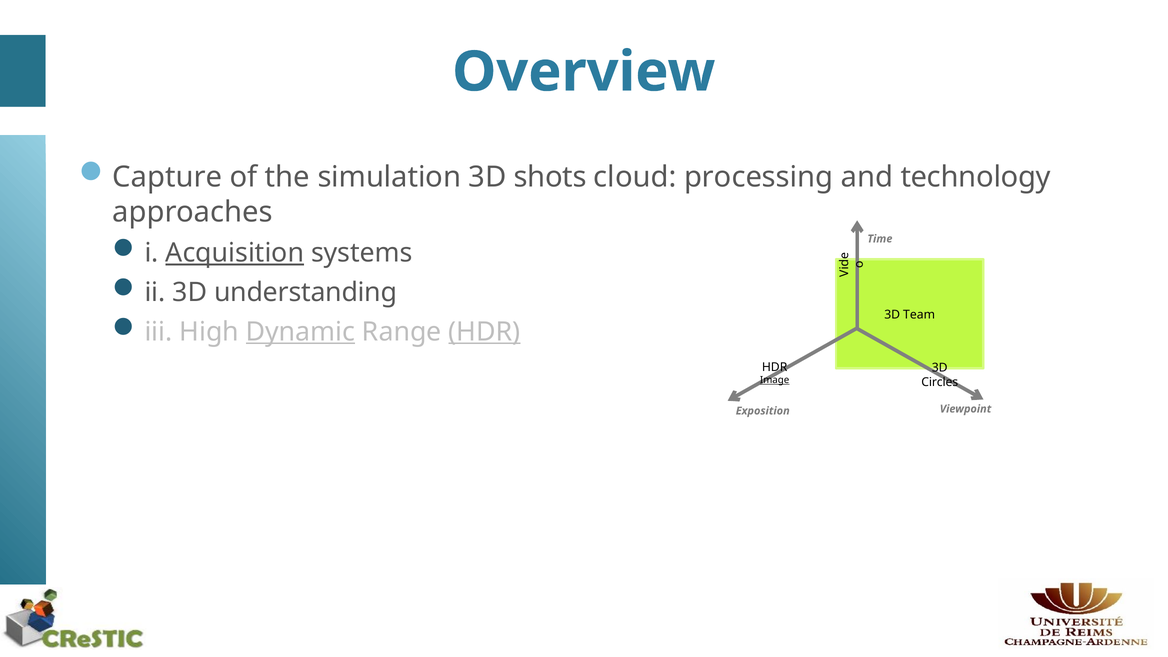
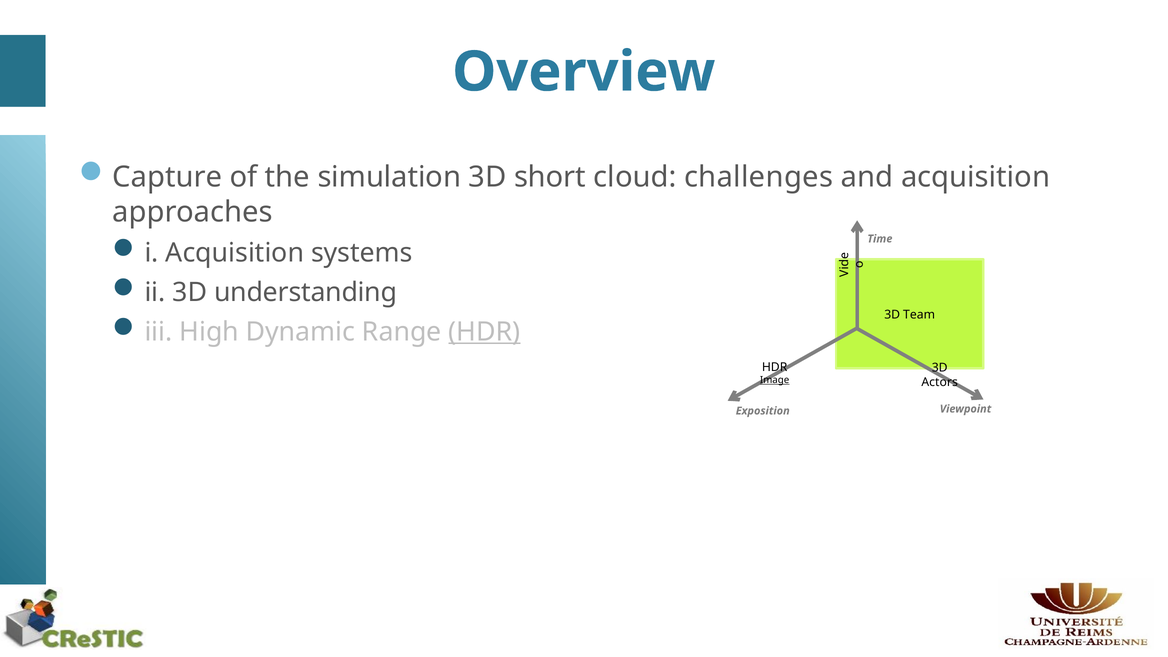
shots: shots -> short
processing: processing -> challenges
and technology: technology -> acquisition
Acquisition at (235, 253) underline: present -> none
Dynamic underline: present -> none
Circles: Circles -> Actors
